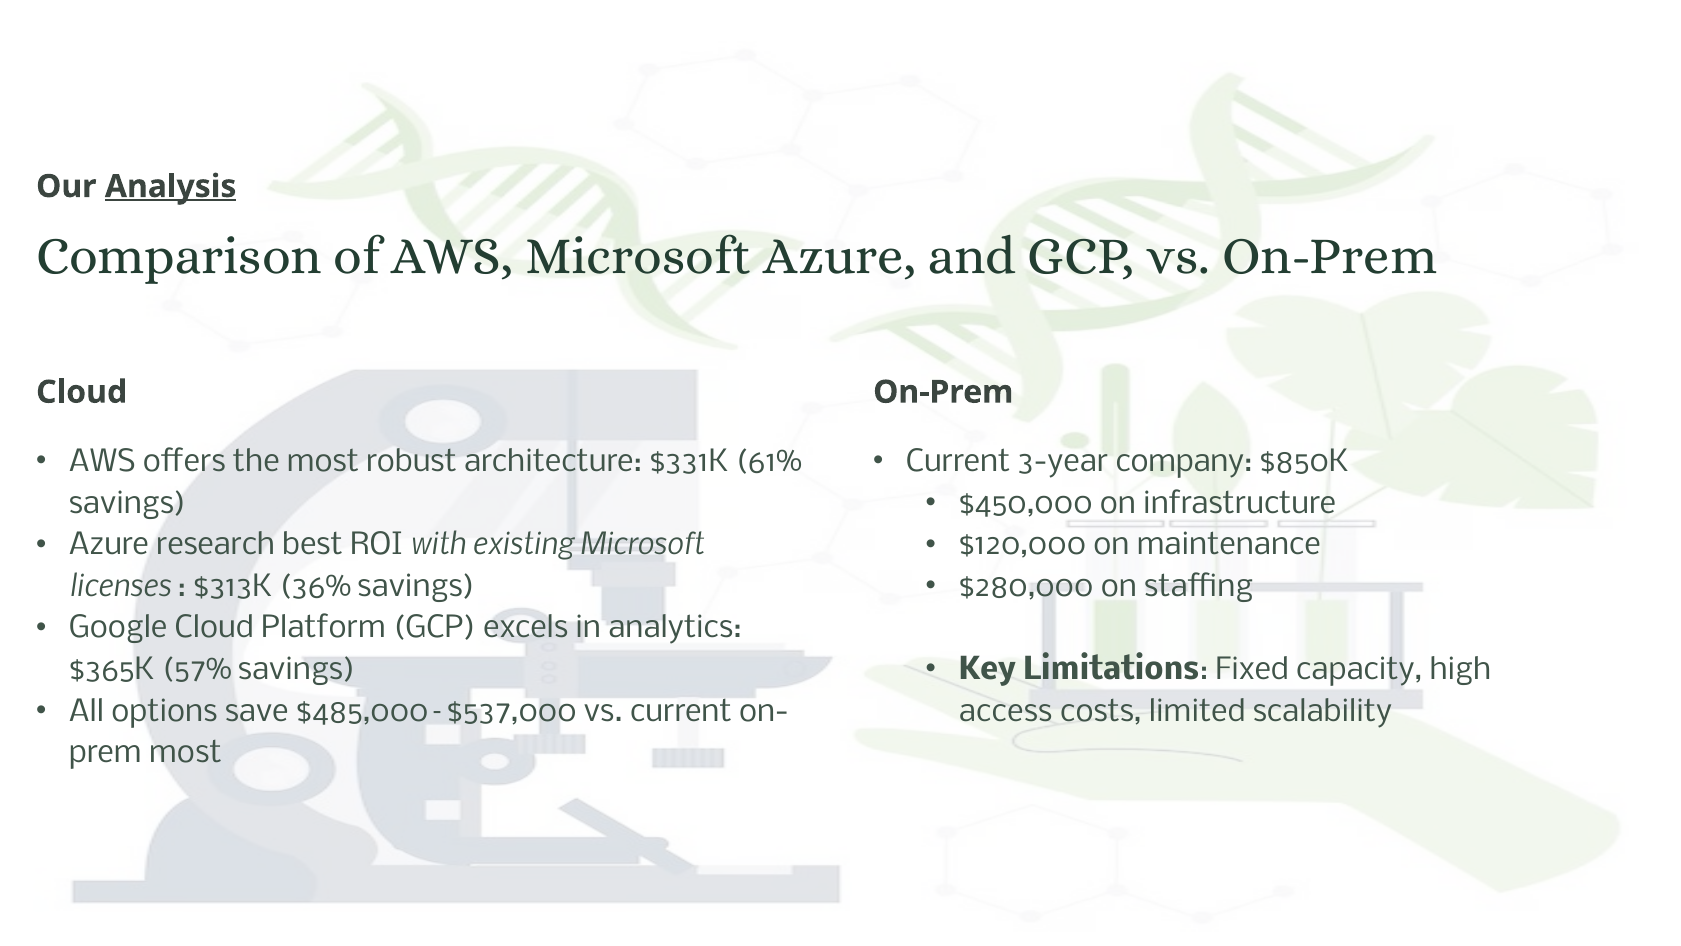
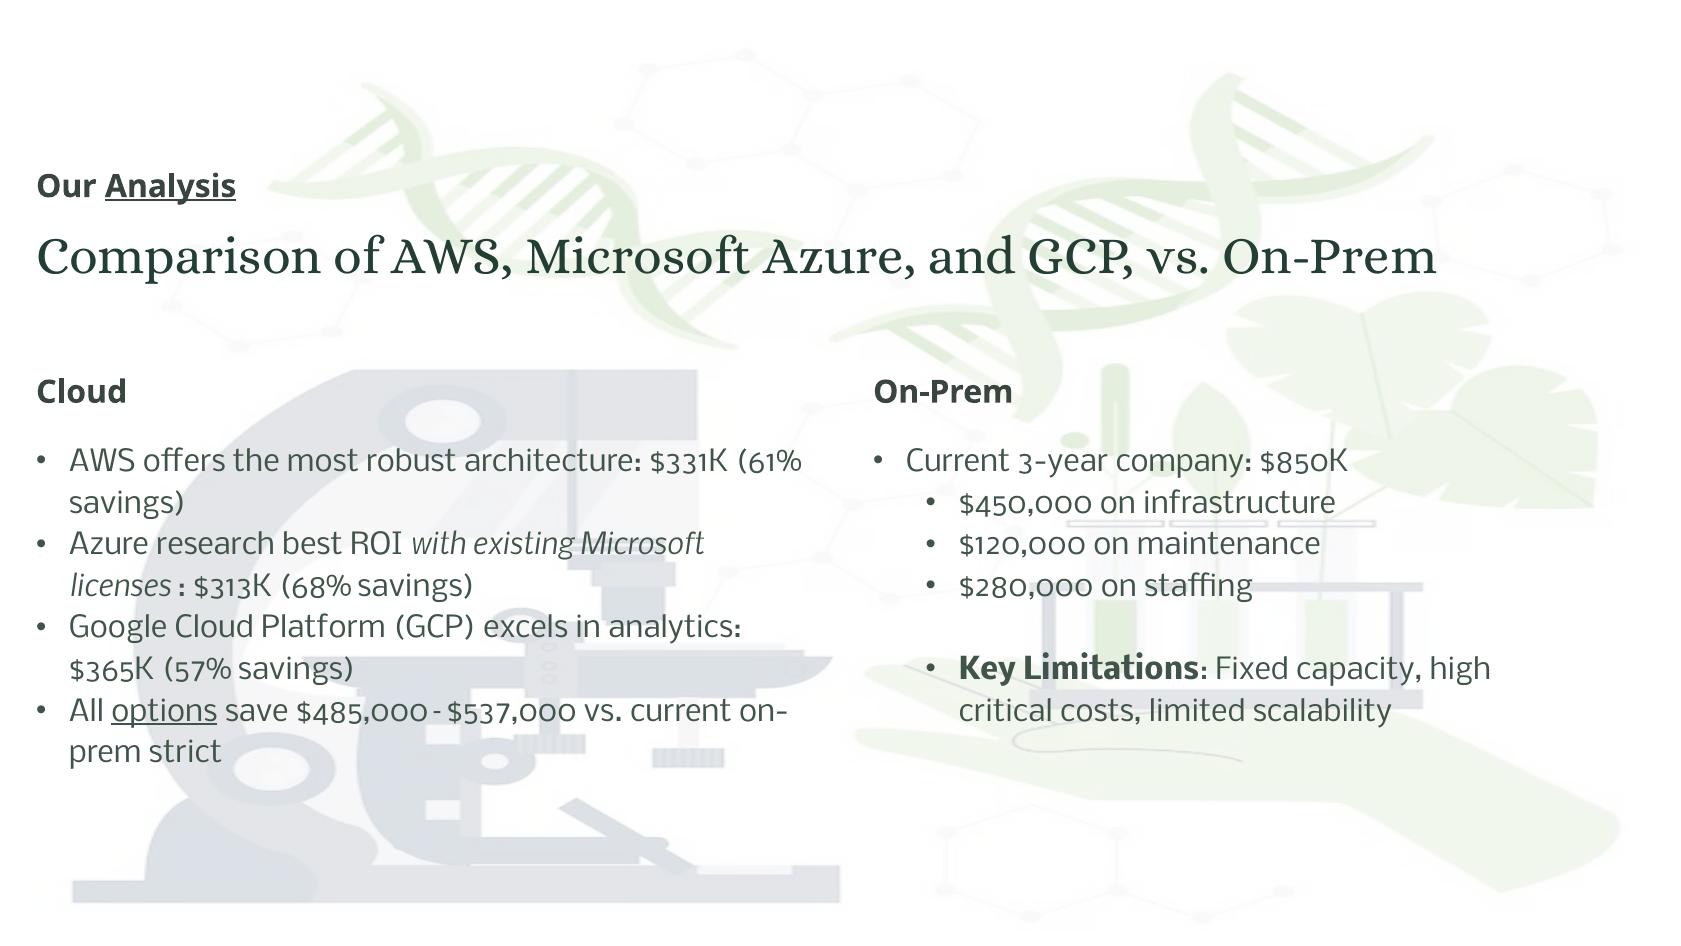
36%: 36% -> 68%
options underline: none -> present
access: access -> critical
most at (185, 753): most -> strict
